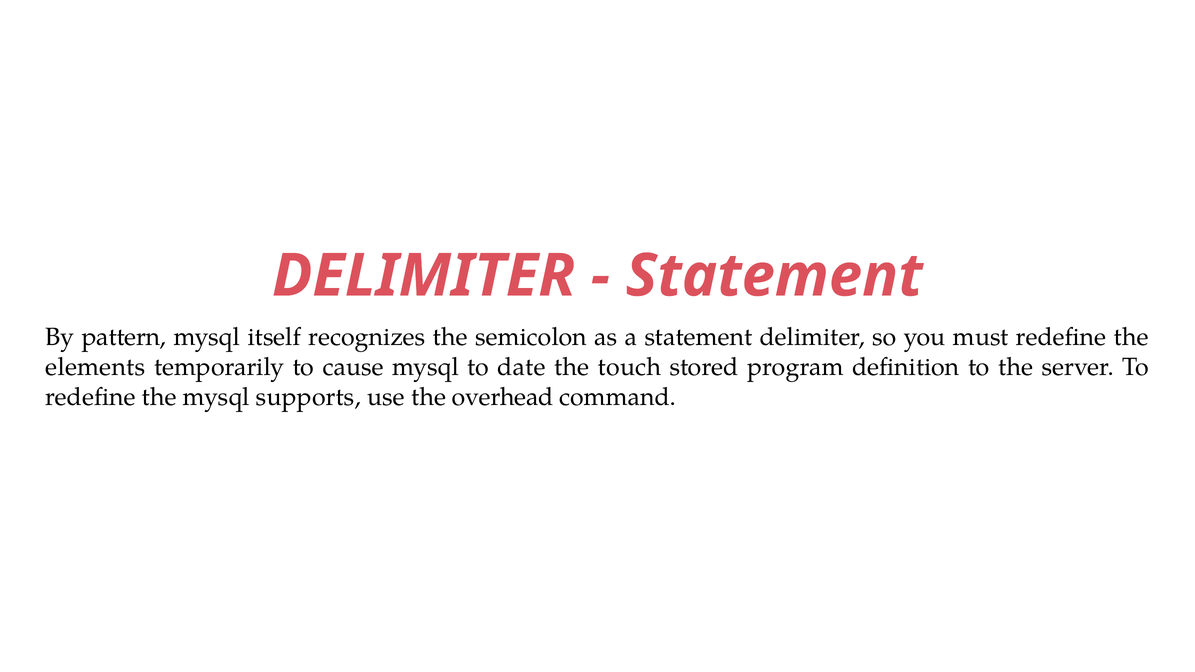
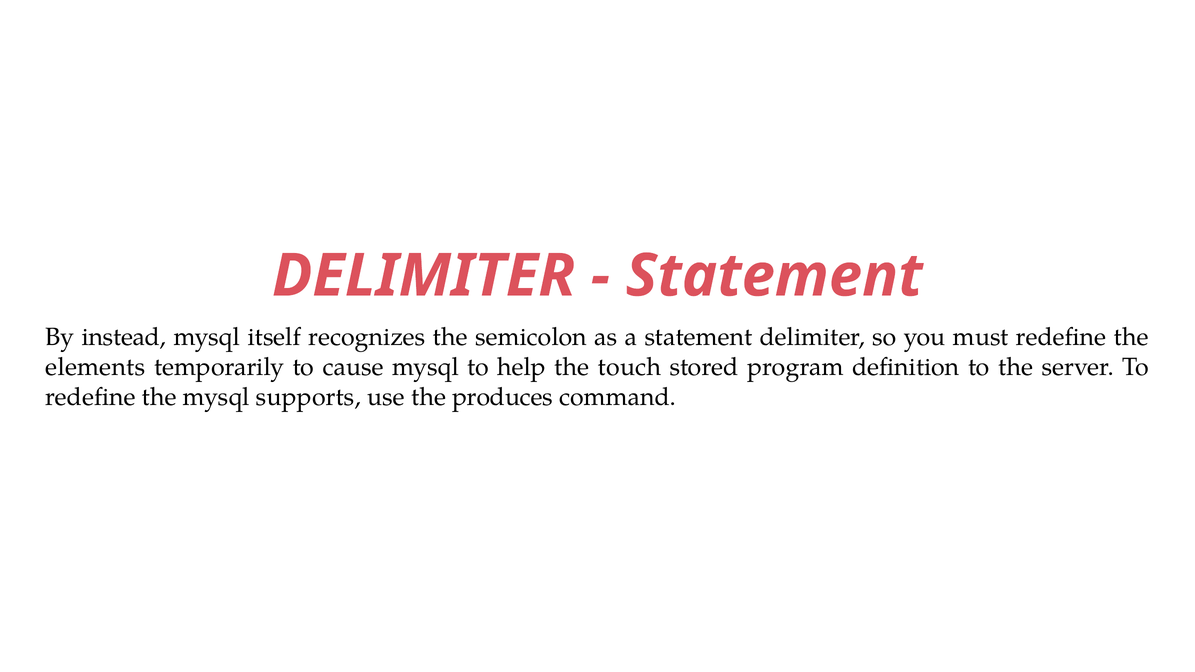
pattern: pattern -> instead
date: date -> help
overhead: overhead -> produces
